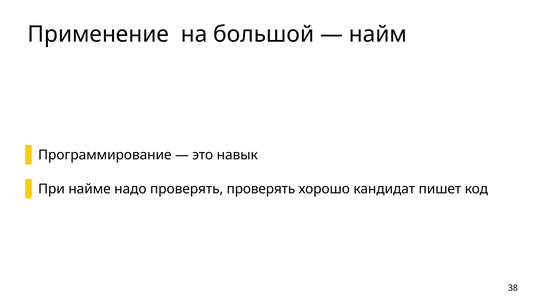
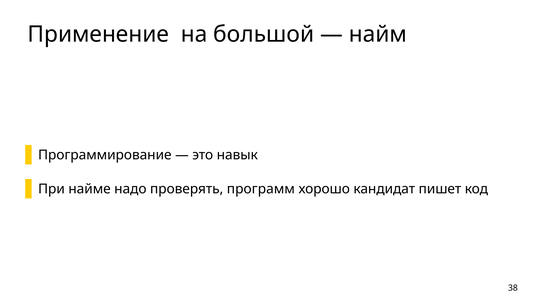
проверять проверять: проверять -> программ
